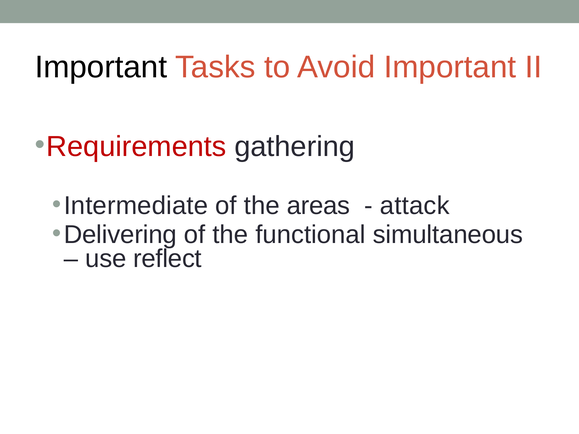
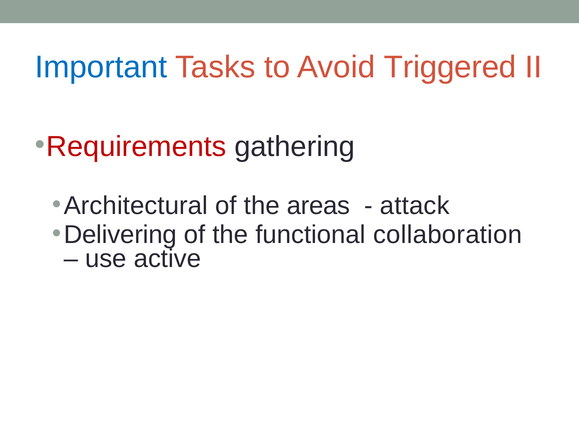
Important at (101, 67) colour: black -> blue
Avoid Important: Important -> Triggered
Intermediate: Intermediate -> Architectural
simultaneous: simultaneous -> collaboration
reflect: reflect -> active
